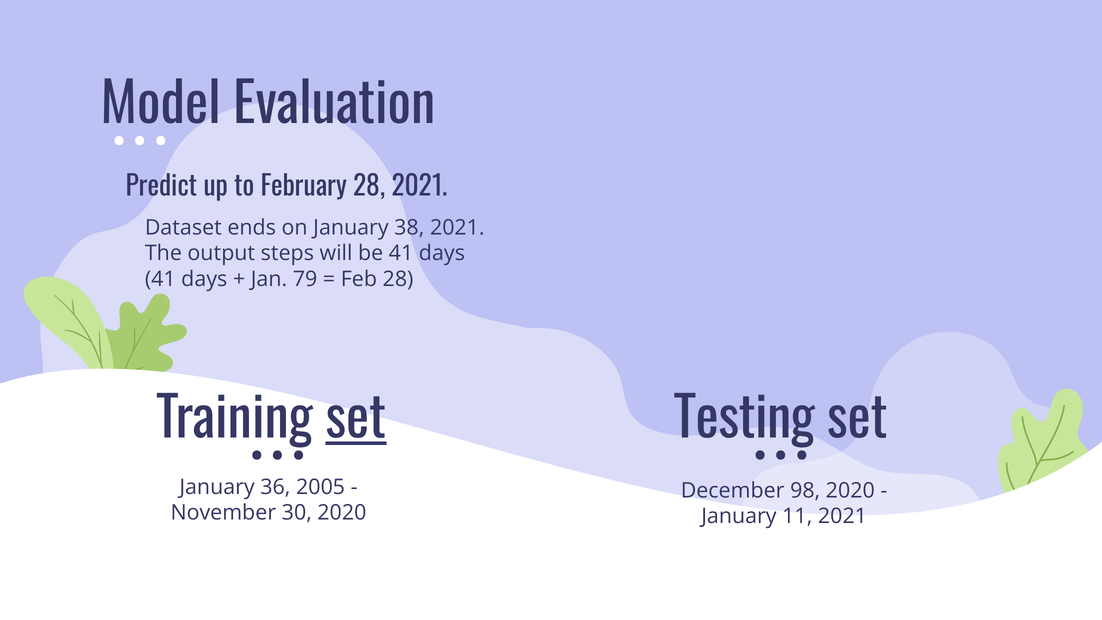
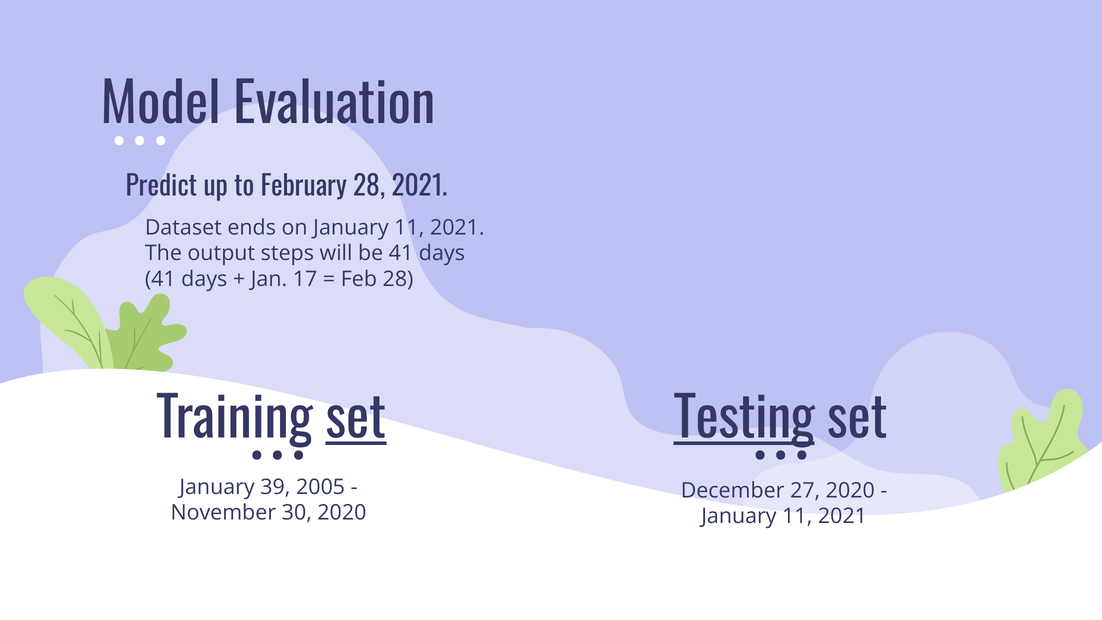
on January 38: 38 -> 11
79: 79 -> 17
Testing underline: none -> present
36: 36 -> 39
98: 98 -> 27
